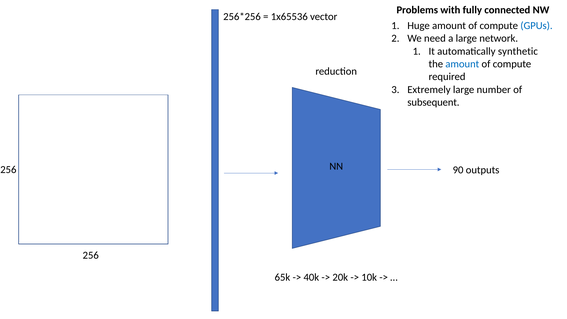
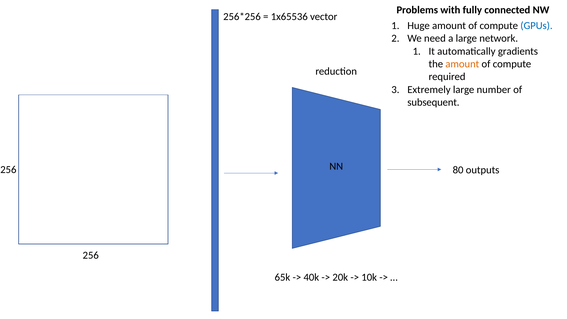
synthetic: synthetic -> gradients
amount at (462, 64) colour: blue -> orange
90: 90 -> 80
